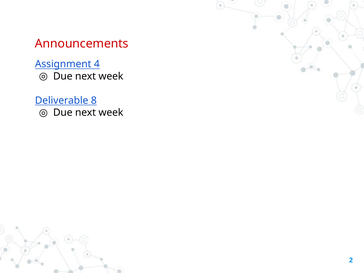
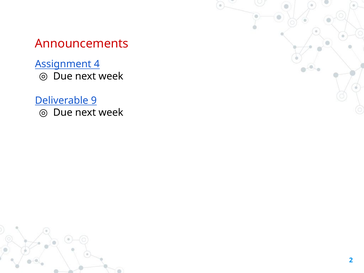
8: 8 -> 9
